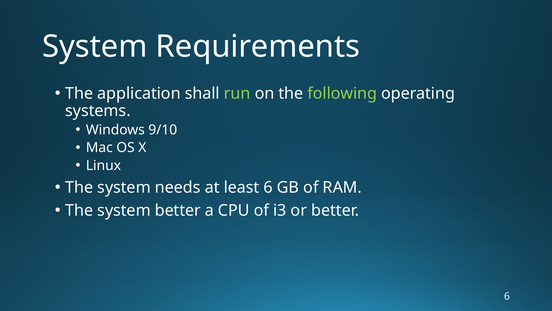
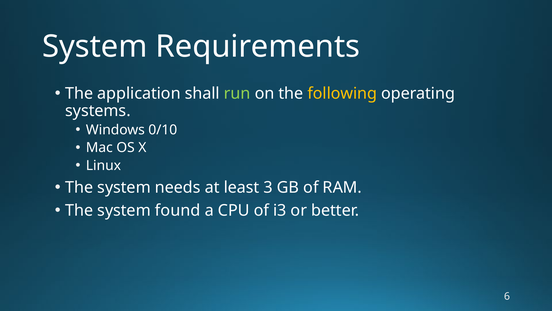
following colour: light green -> yellow
9/10: 9/10 -> 0/10
least 6: 6 -> 3
system better: better -> found
